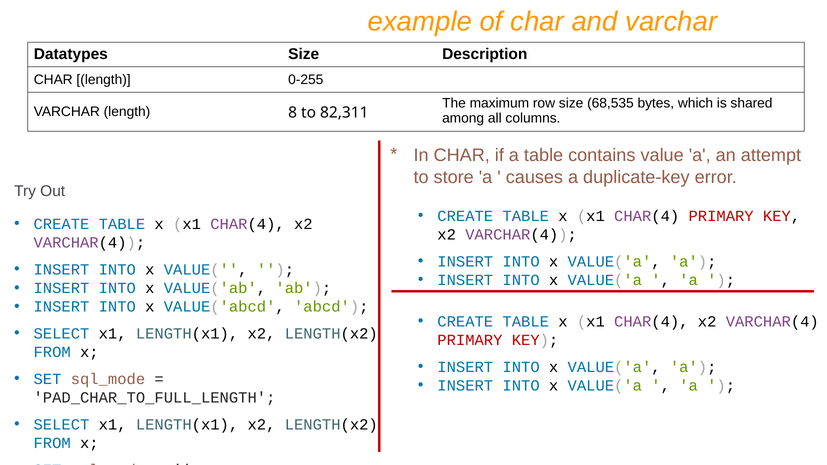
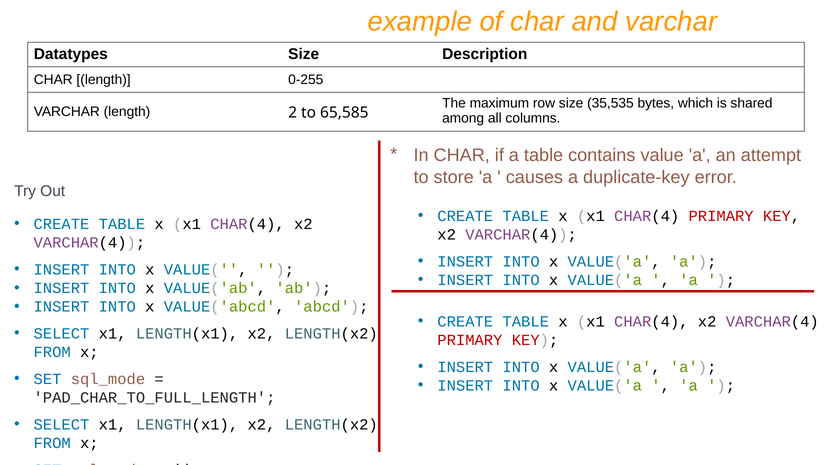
68,535: 68,535 -> 35,535
8: 8 -> 2
82,311: 82,311 -> 65,585
